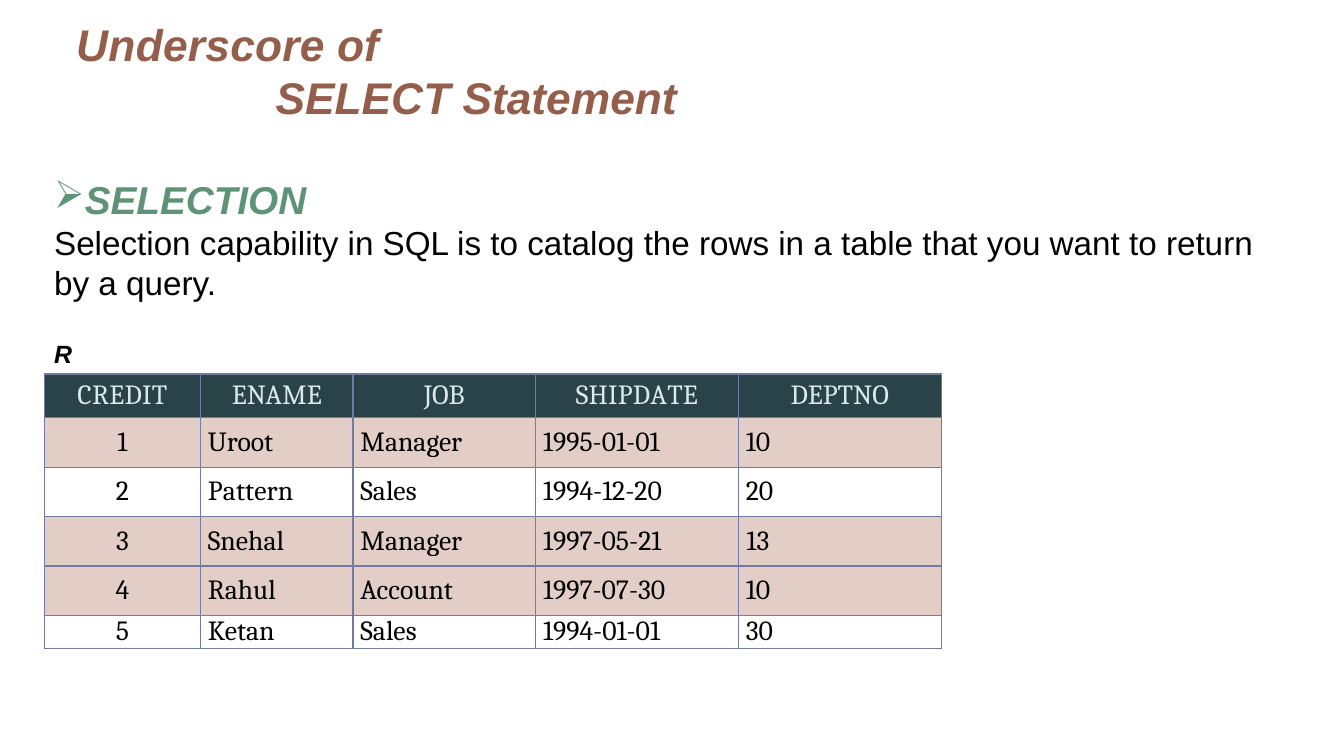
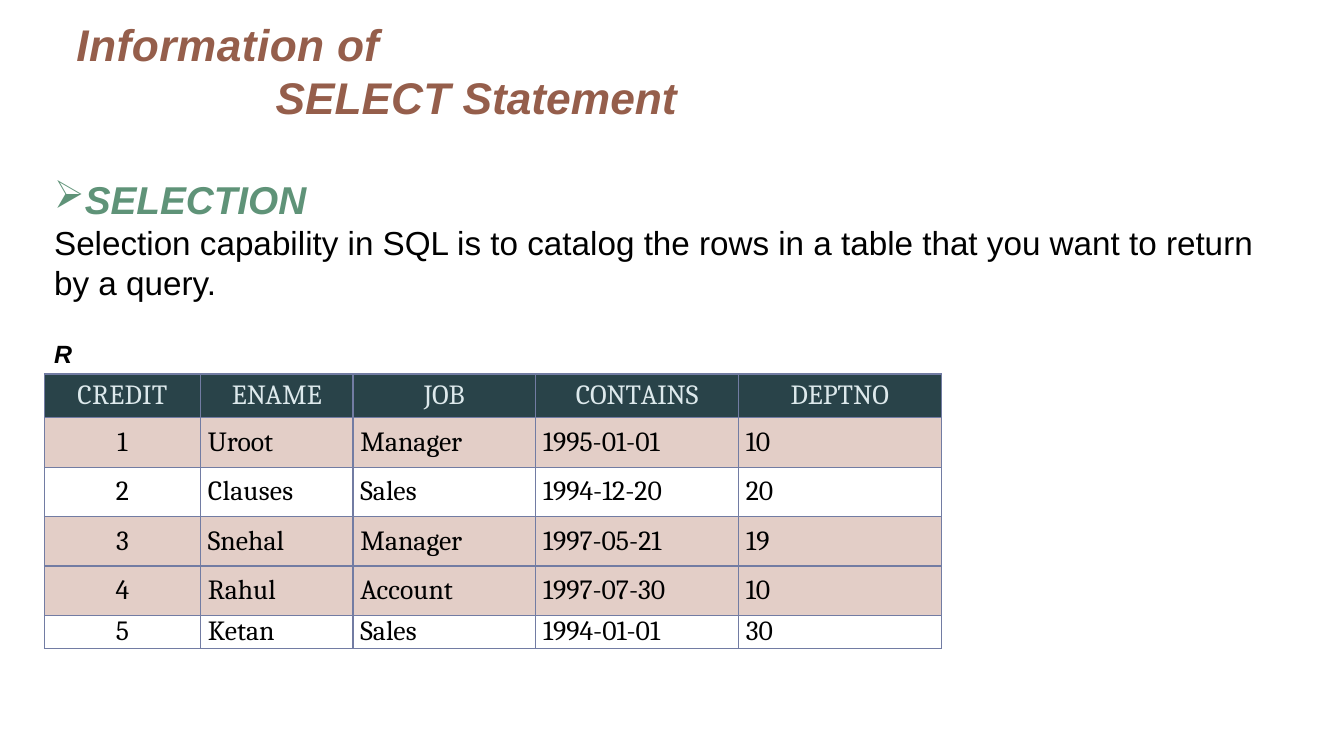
Underscore: Underscore -> Information
SHIPDATE: SHIPDATE -> CONTAINS
Pattern: Pattern -> Clauses
13: 13 -> 19
